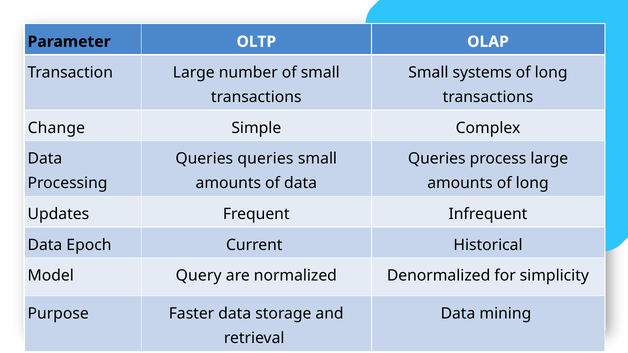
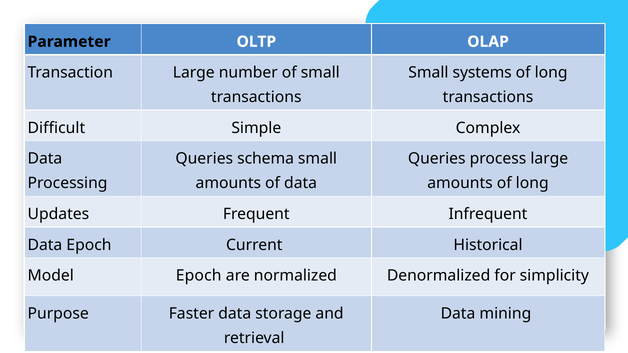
Change: Change -> Difficult
Queries queries: queries -> schema
Model Query: Query -> Epoch
